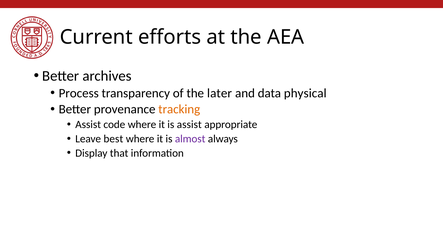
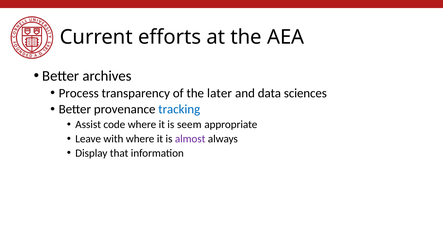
physical: physical -> sciences
tracking colour: orange -> blue
is assist: assist -> seem
best: best -> with
